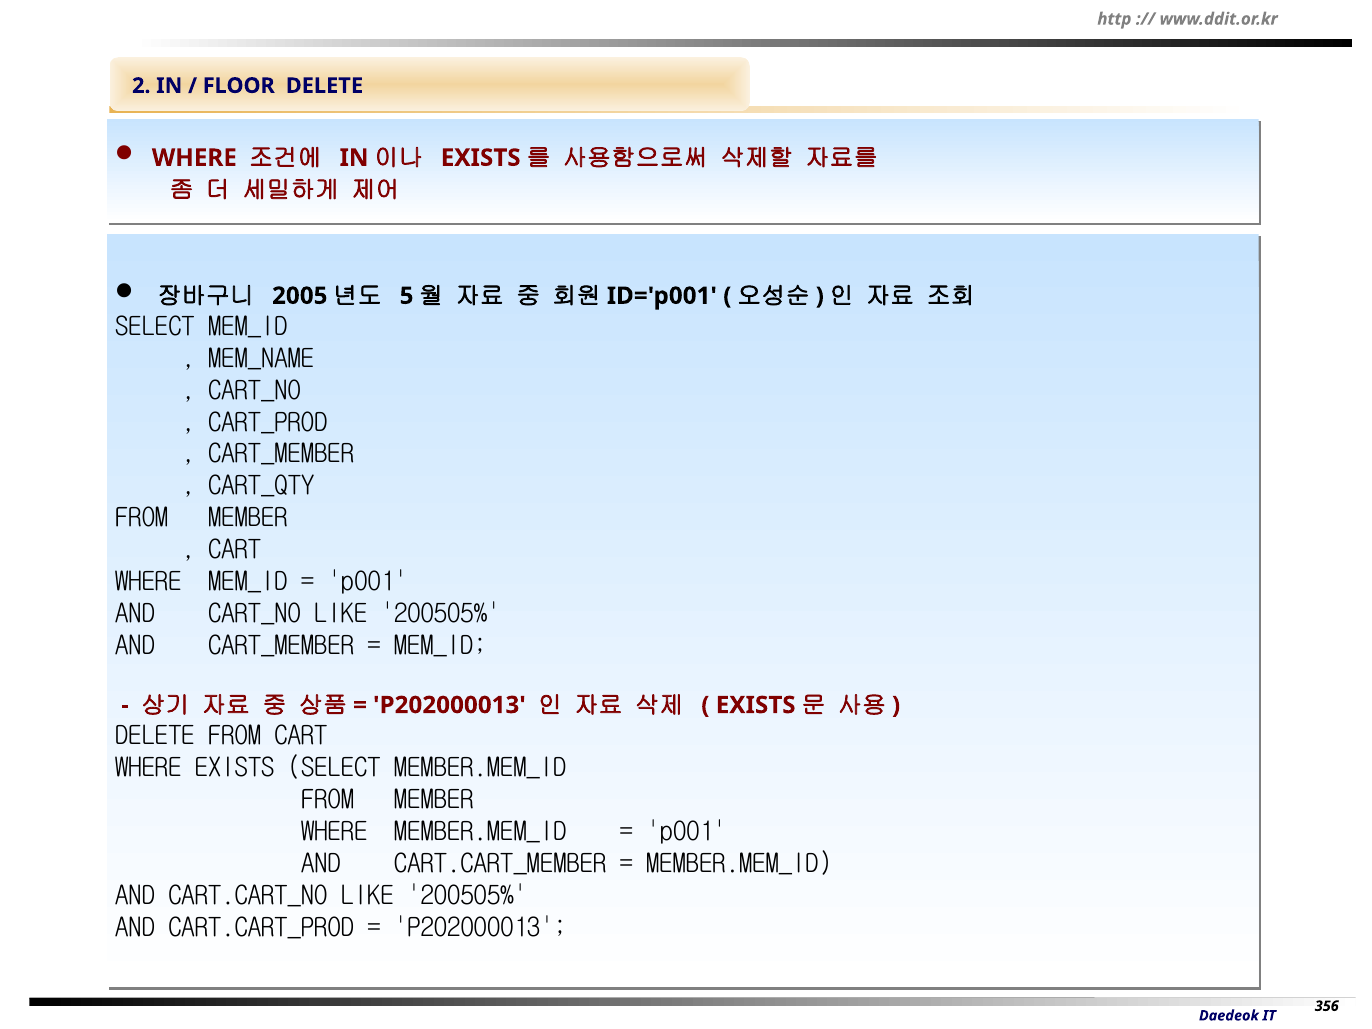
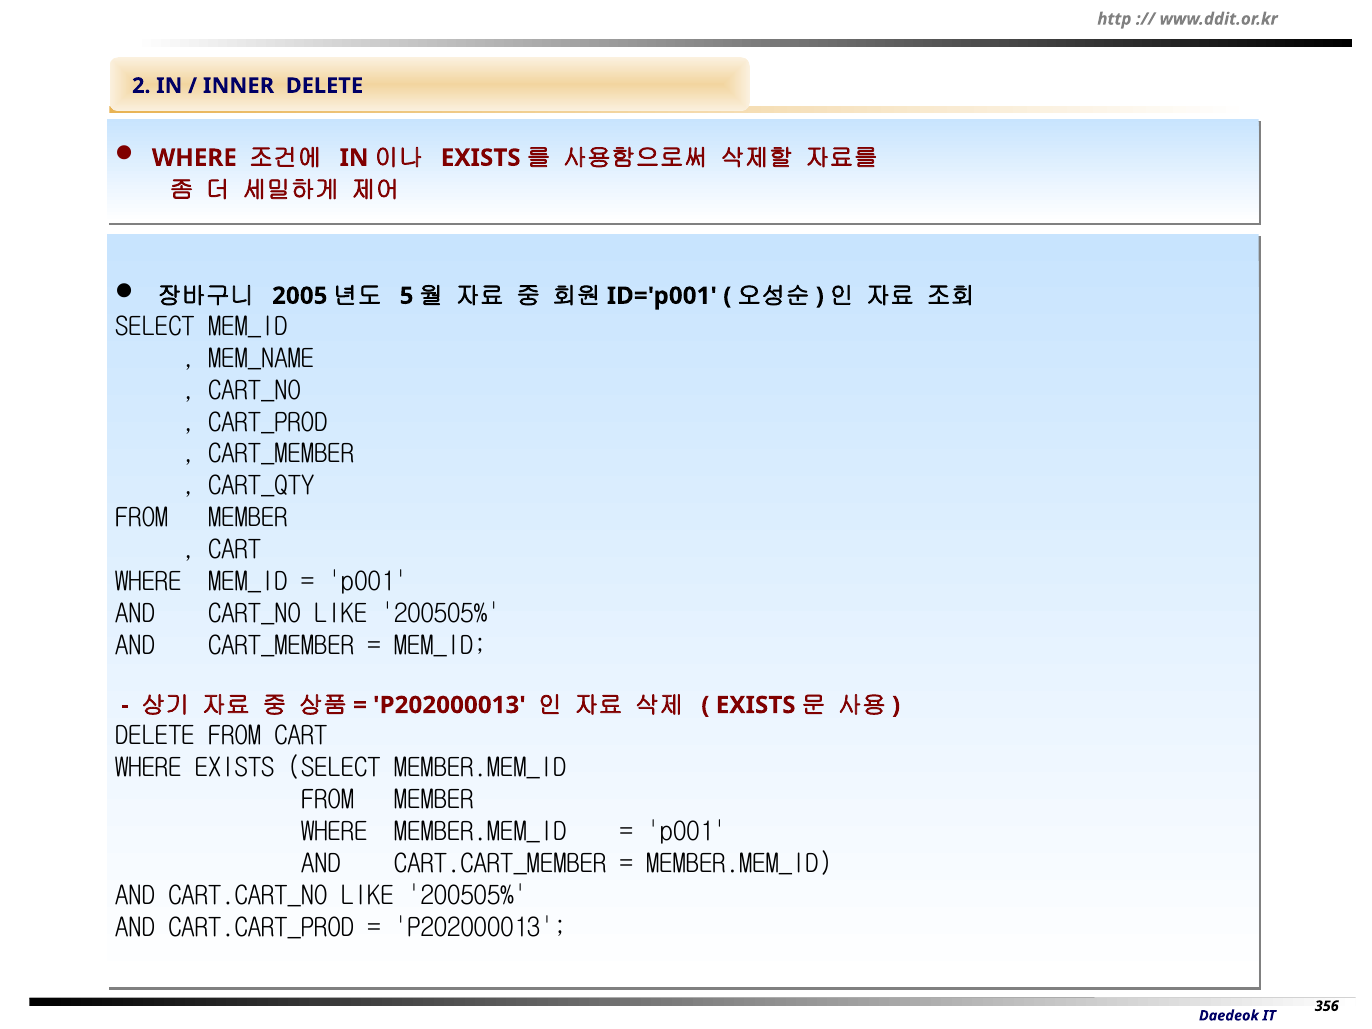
FLOOR: FLOOR -> INNER
